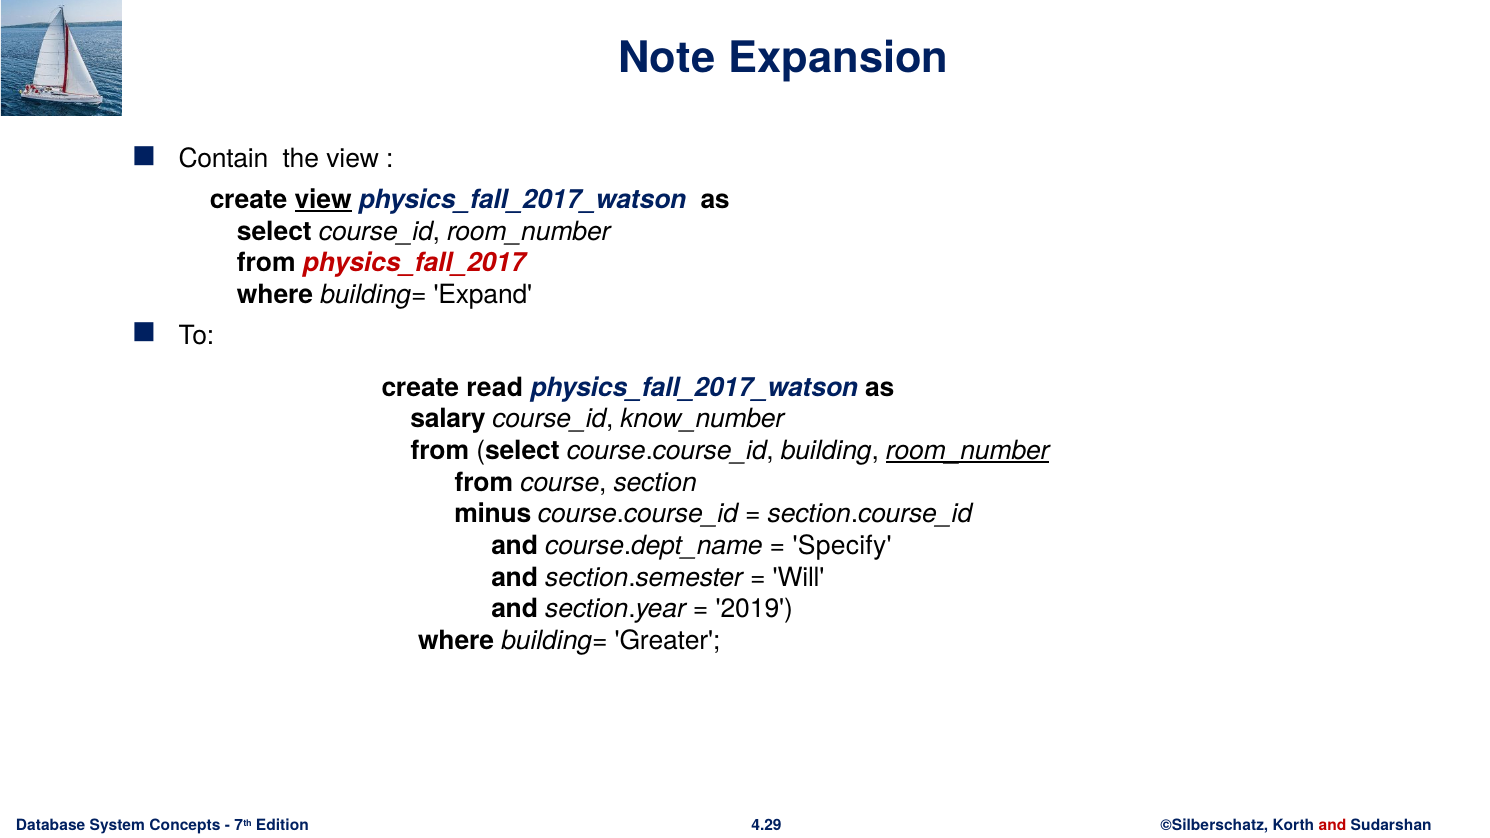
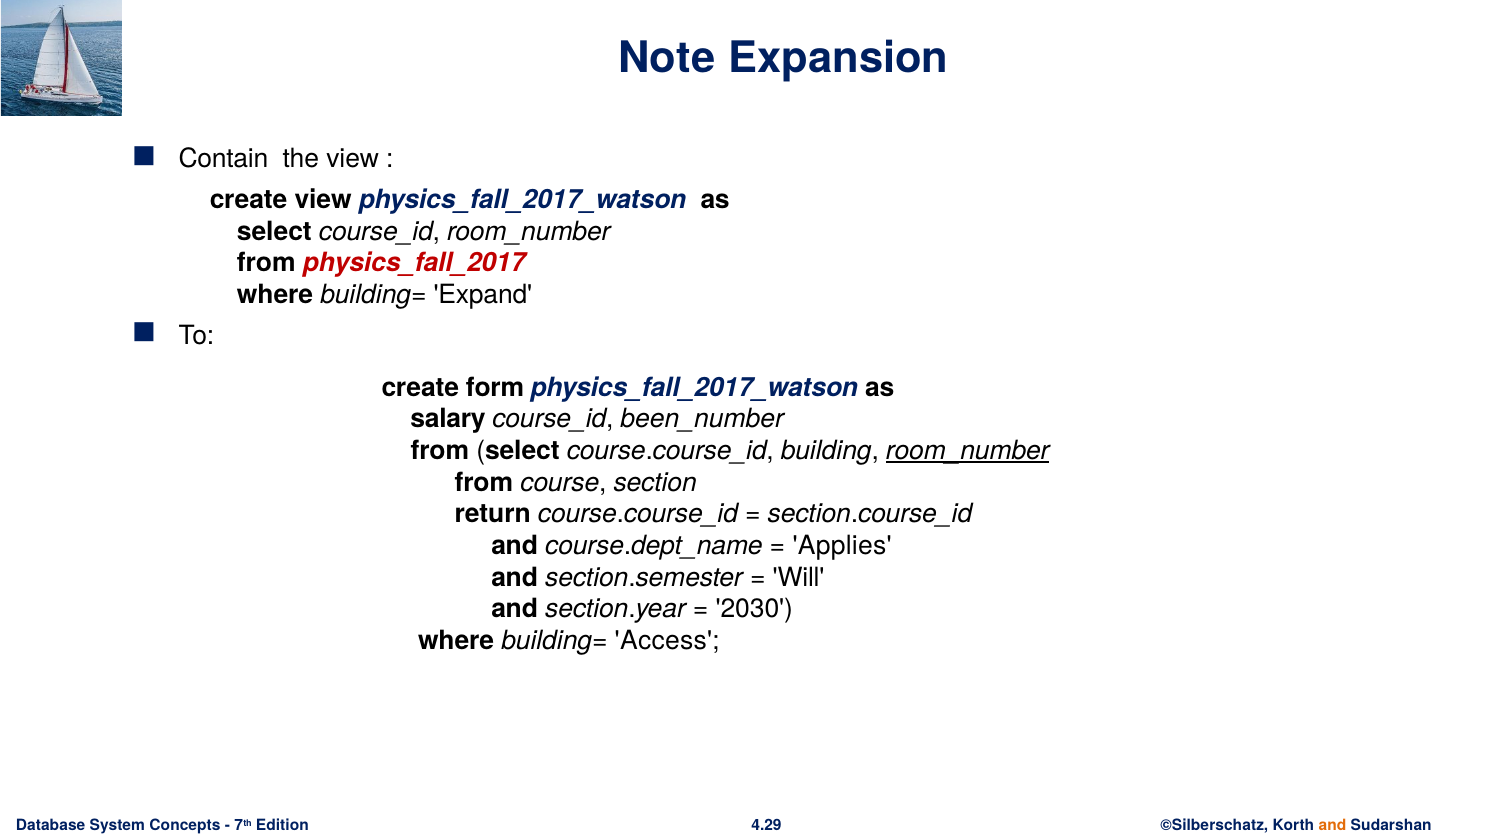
view at (323, 200) underline: present -> none
read: read -> form
know_number: know_number -> been_number
minus: minus -> return
Specify: Specify -> Applies
2019: 2019 -> 2030
Greater: Greater -> Access
and at (1332, 826) colour: red -> orange
